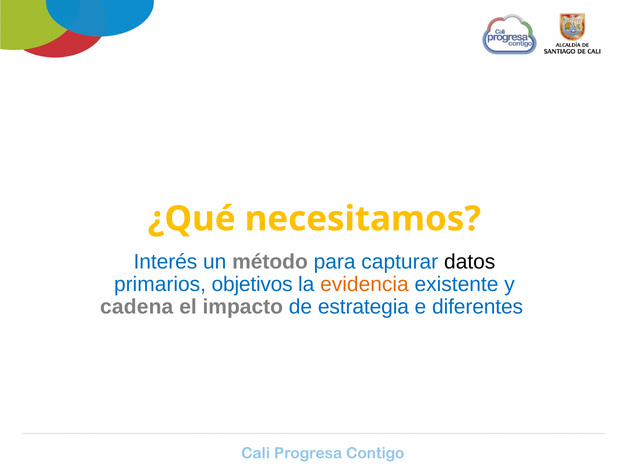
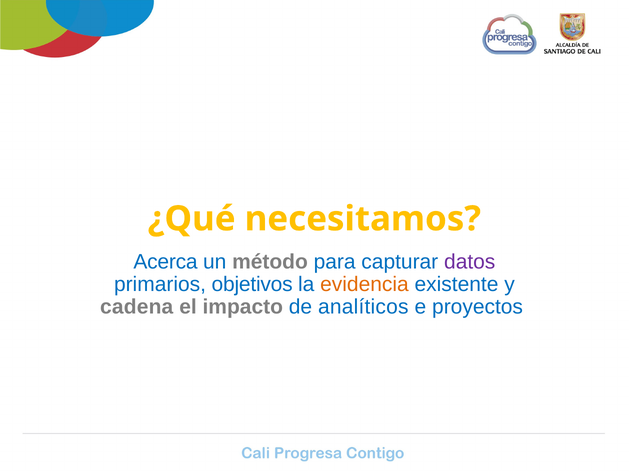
Interés: Interés -> Acerca
datos colour: black -> purple
estrategia: estrategia -> analíticos
diferentes: diferentes -> proyectos
